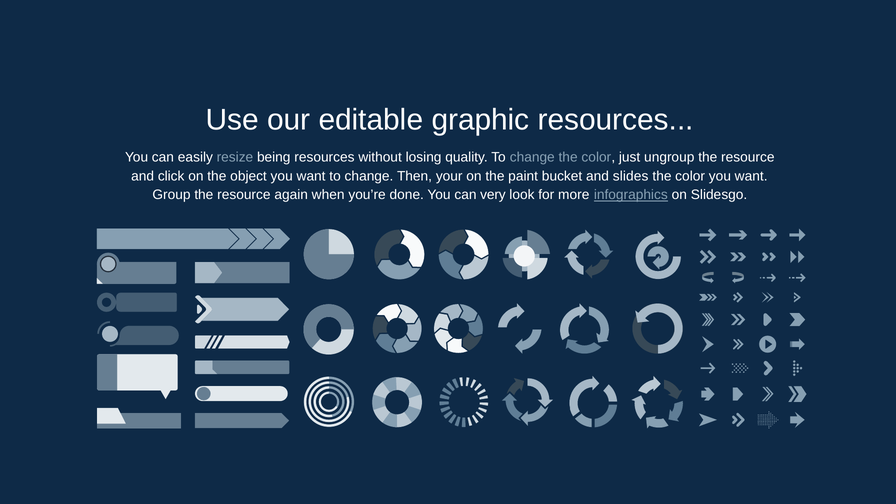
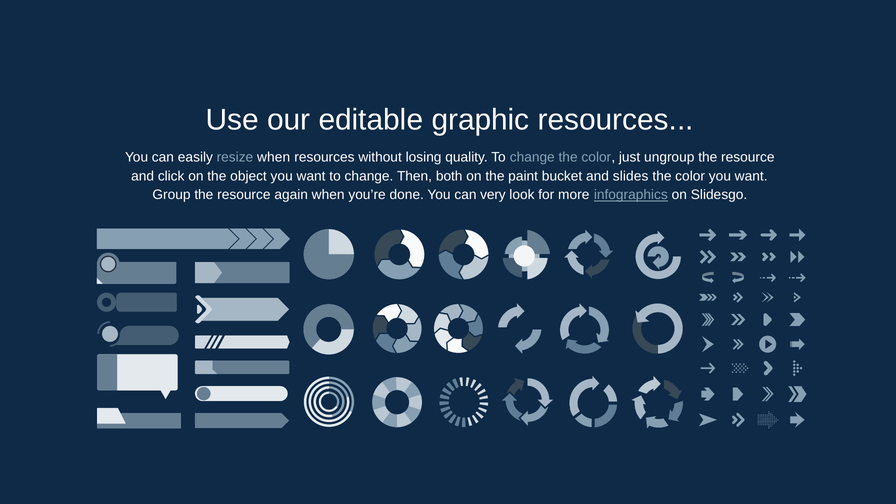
resize being: being -> when
your: your -> both
